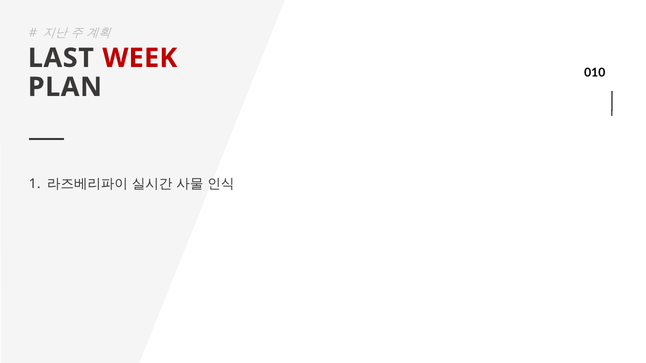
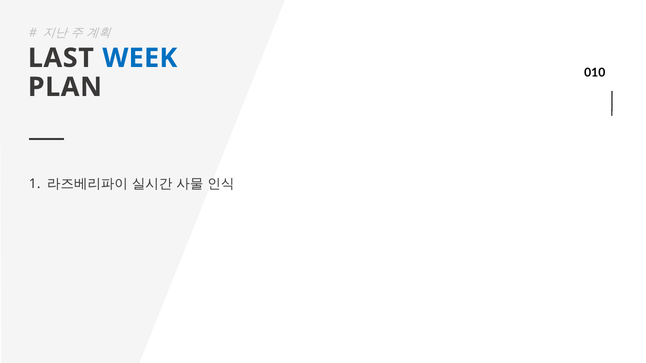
WEEK colour: red -> blue
